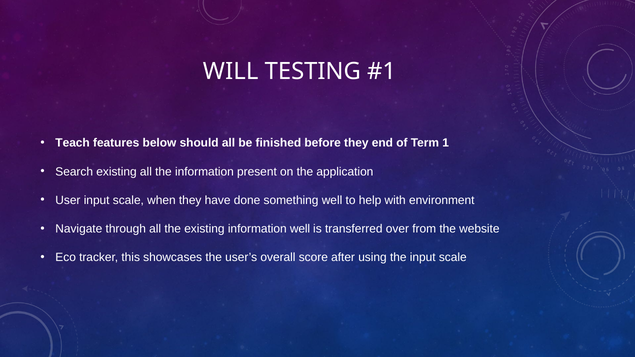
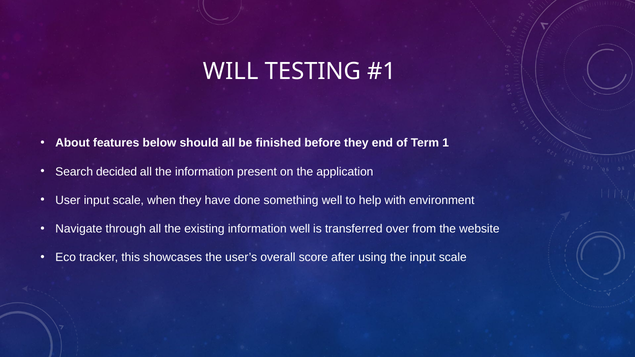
Teach: Teach -> About
Search existing: existing -> decided
